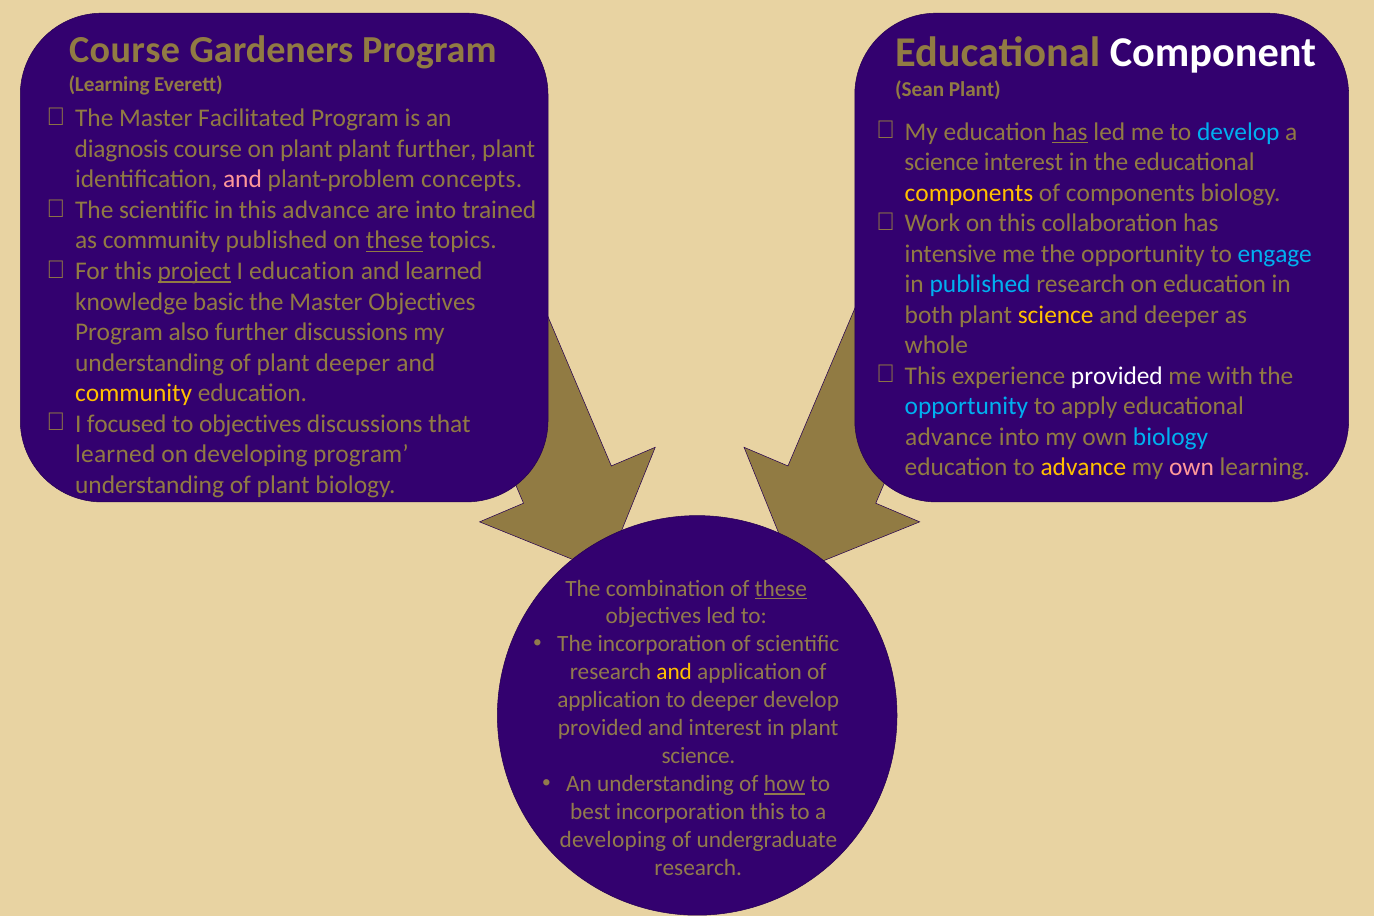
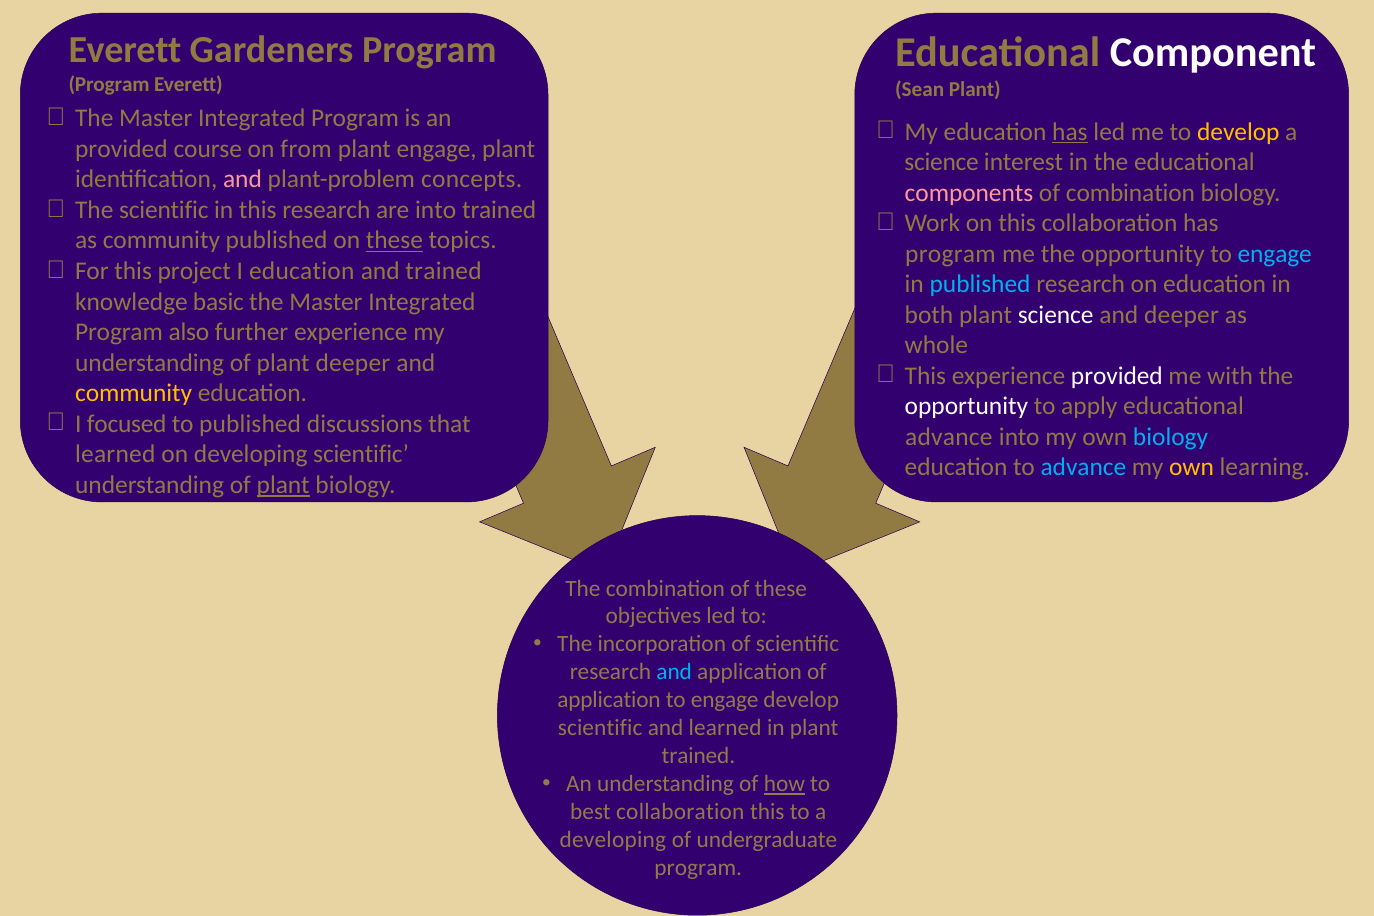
Course at (125, 50): Course -> Everett
Learning at (109, 85): Learning -> Program
Facilitated at (252, 118): Facilitated -> Integrated
develop at (1238, 132) colour: light blue -> yellow
diagnosis at (122, 149): diagnosis -> provided
on plant: plant -> from
plant further: further -> engage
components at (969, 193) colour: yellow -> pink
of components: components -> combination
this advance: advance -> research
intensive at (951, 254): intensive -> program
project underline: present -> none
and learned: learned -> trained
Objectives at (422, 302): Objectives -> Integrated
science at (1056, 315) colour: yellow -> white
further discussions: discussions -> experience
opportunity at (966, 406) colour: light blue -> white
to objectives: objectives -> published
developing program: program -> scientific
advance at (1083, 468) colour: yellow -> light blue
own at (1191, 468) colour: pink -> yellow
plant at (283, 485) underline: none -> present
these at (781, 588) underline: present -> none
and at (674, 672) colour: yellow -> light blue
deeper at (725, 700): deeper -> engage
provided at (600, 728): provided -> scientific
and interest: interest -> learned
science at (698, 756): science -> trained
best incorporation: incorporation -> collaboration
research at (698, 868): research -> program
